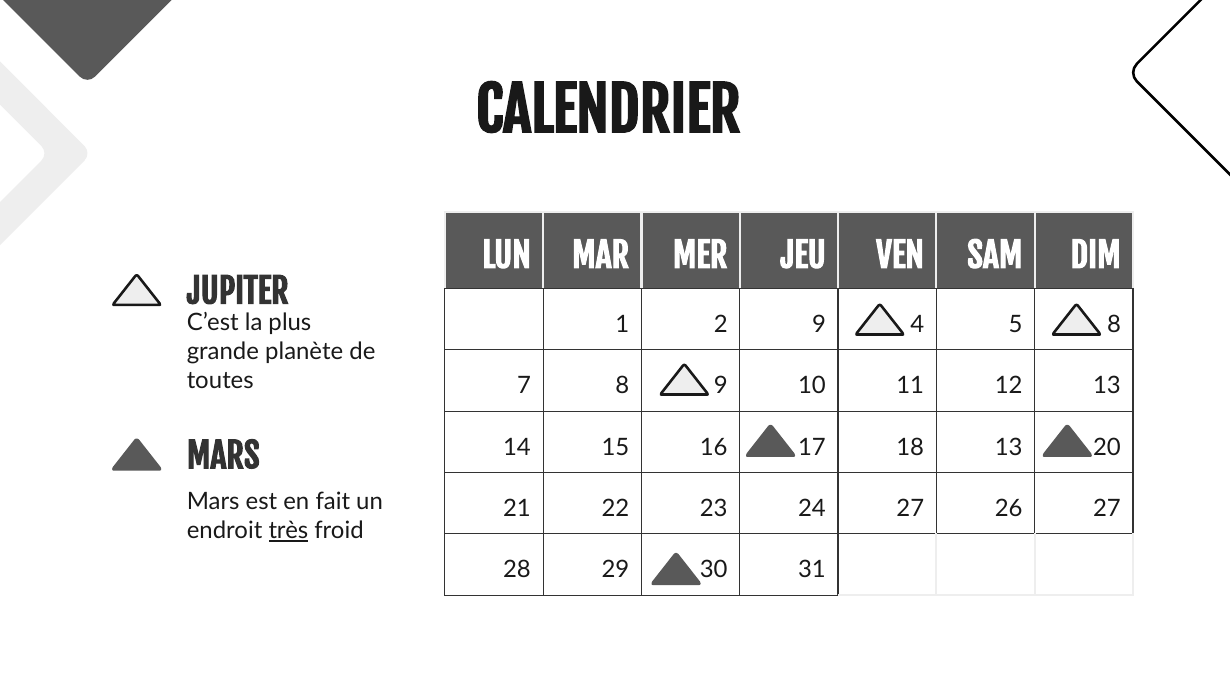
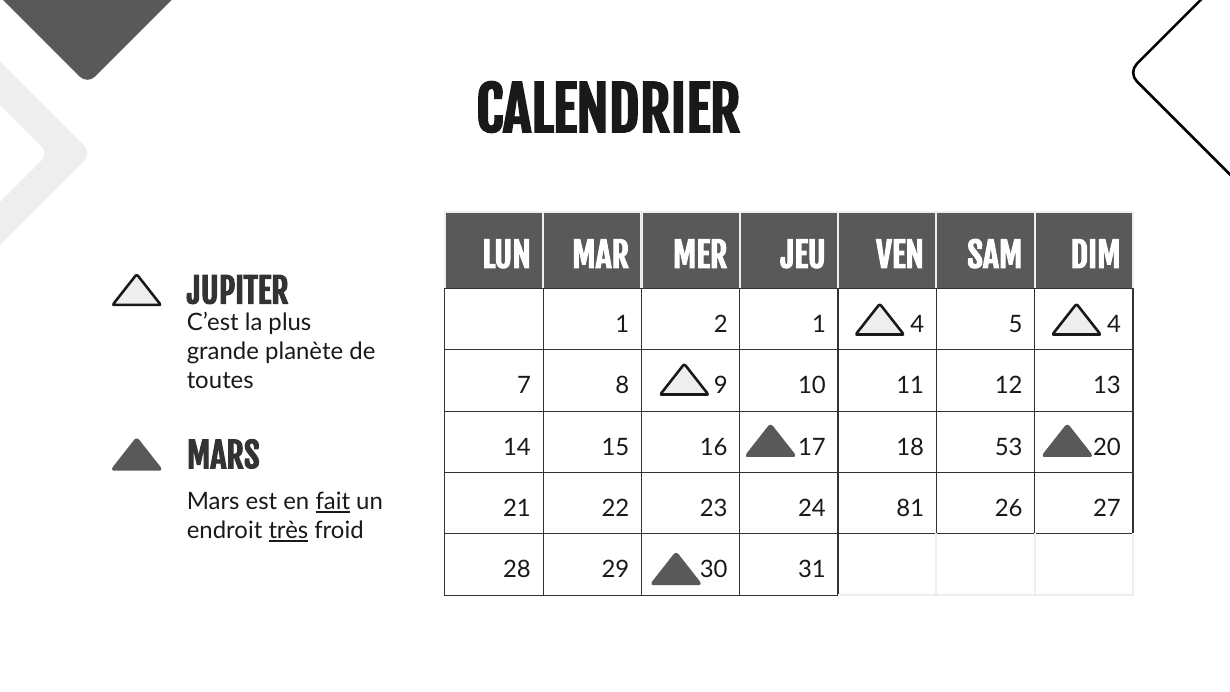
2 9: 9 -> 1
5 8: 8 -> 4
18 13: 13 -> 53
fait underline: none -> present
24 27: 27 -> 81
